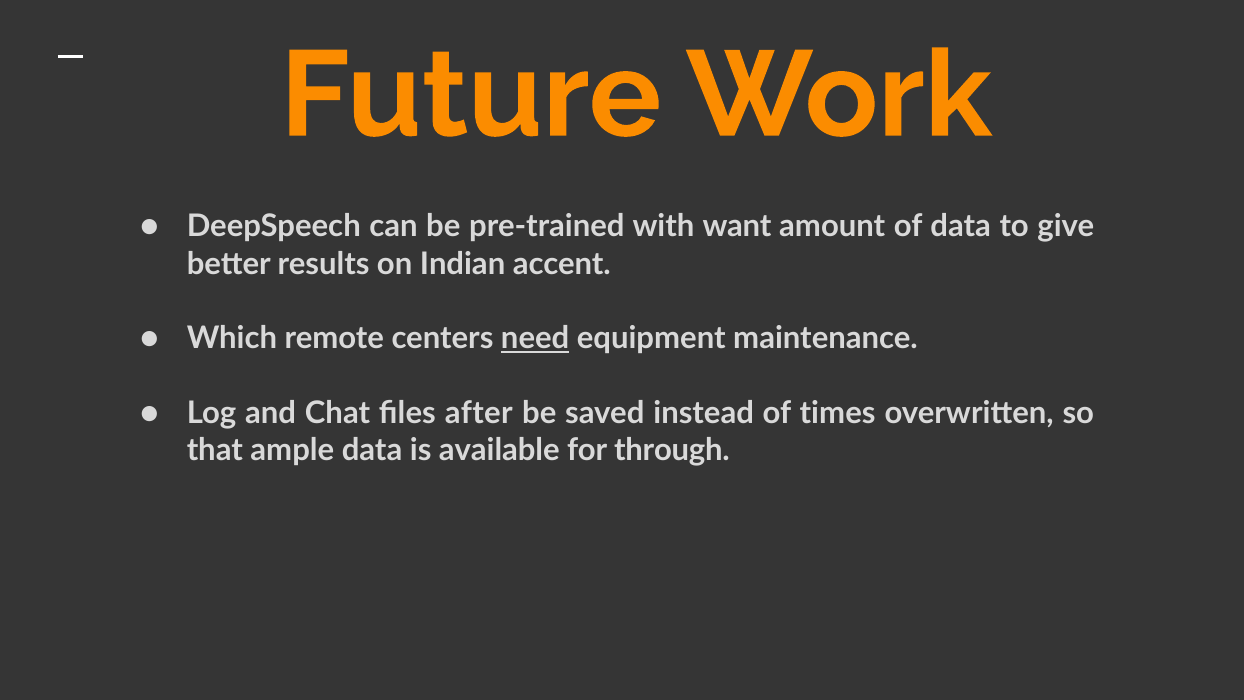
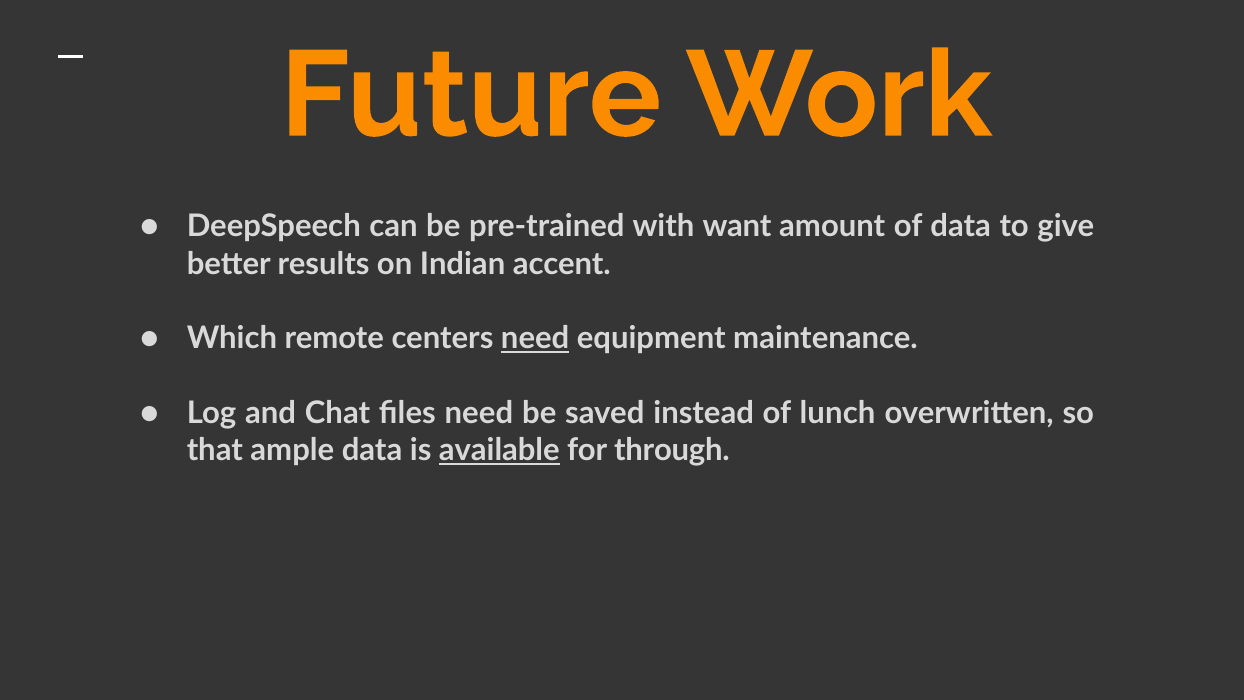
files after: after -> need
times: times -> lunch
available underline: none -> present
